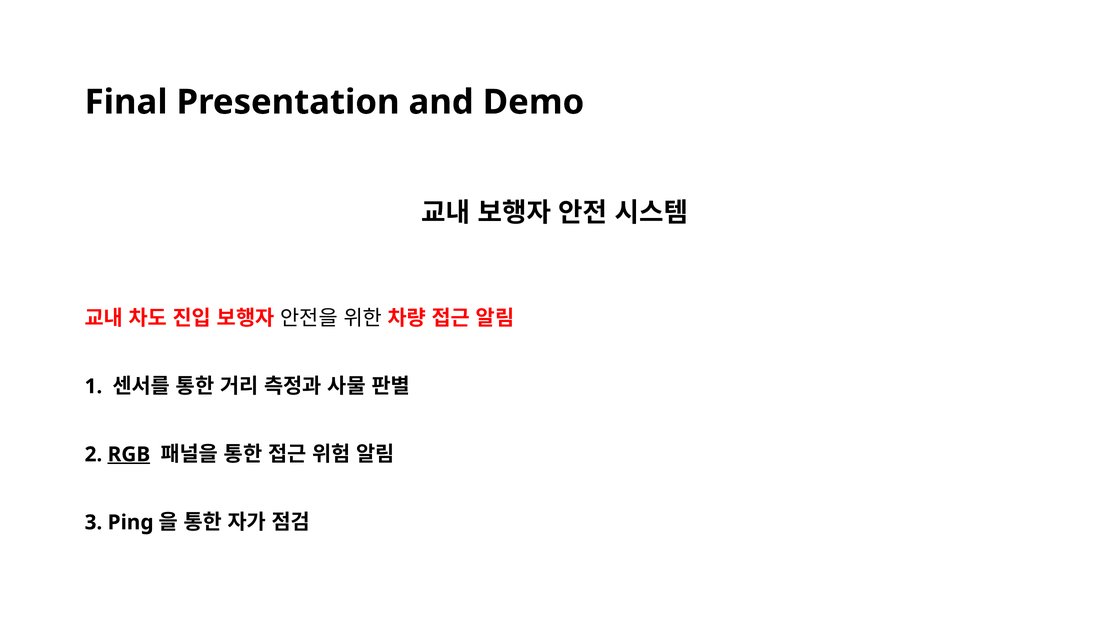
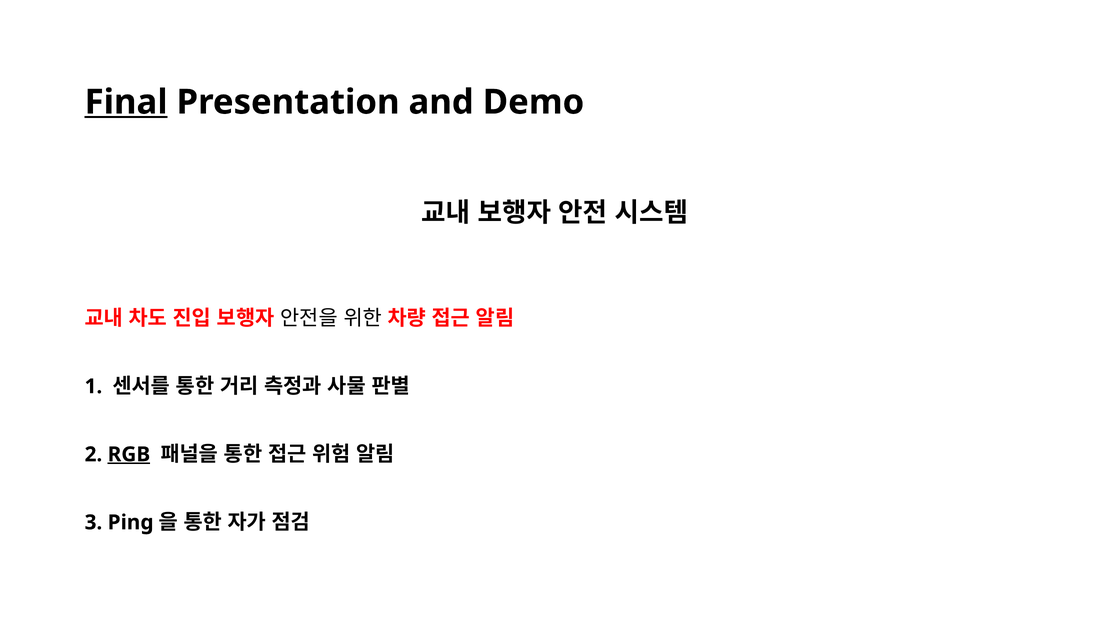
Final underline: none -> present
